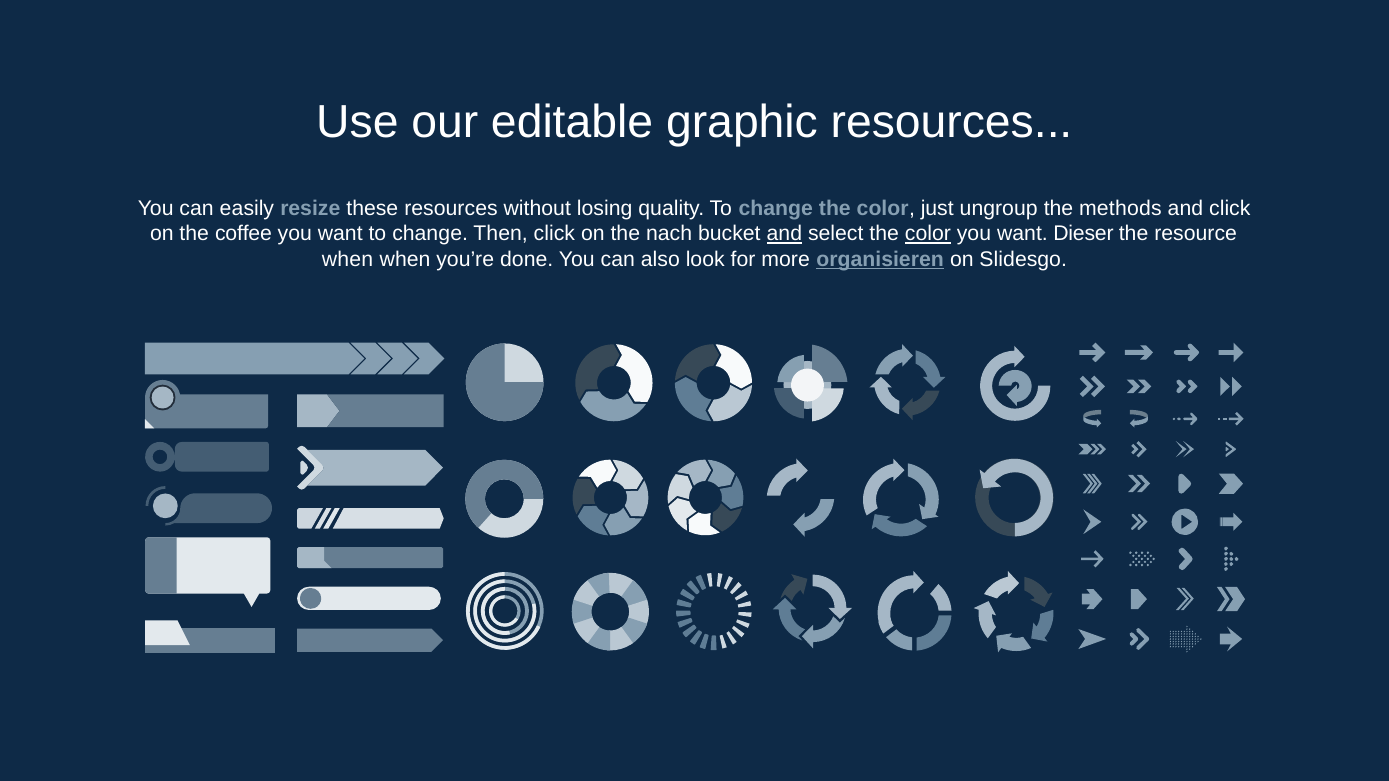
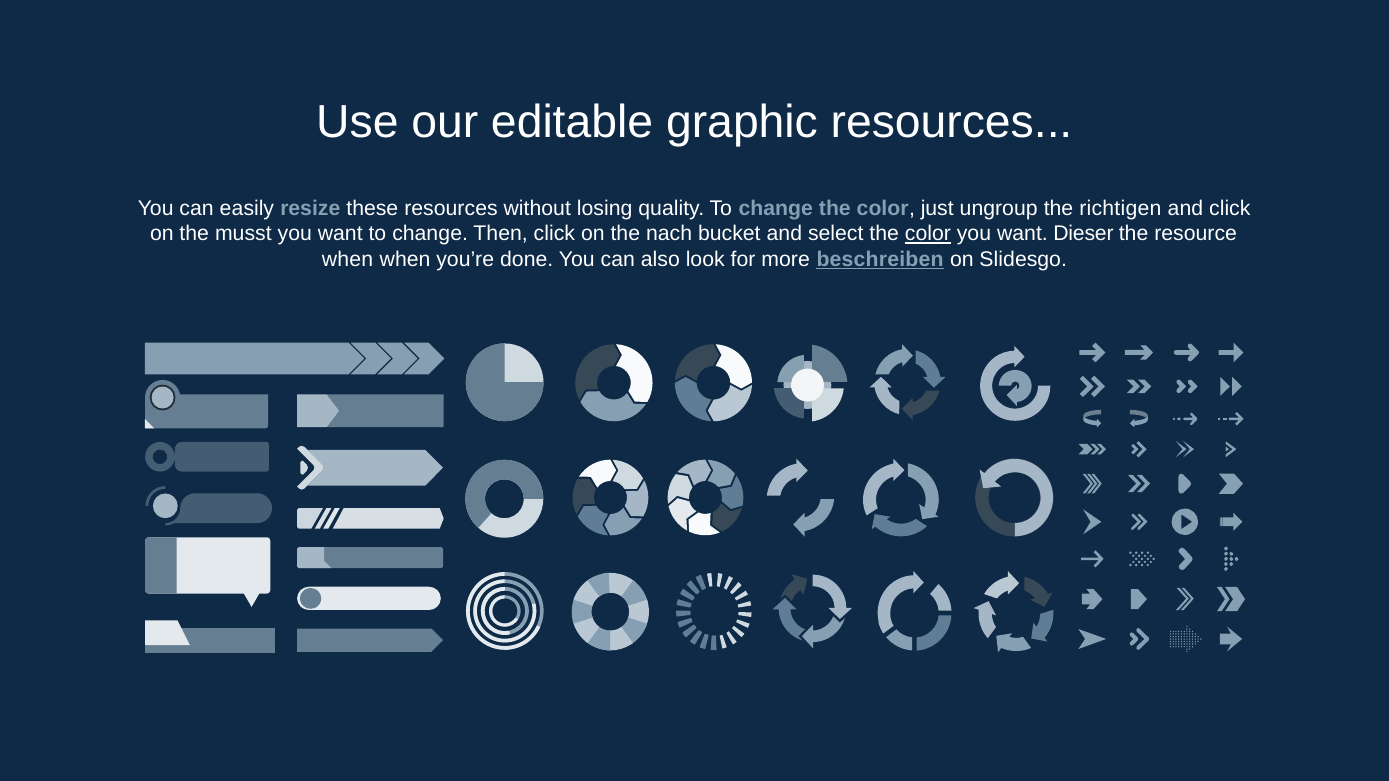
methods: methods -> richtigen
coffee: coffee -> musst
and at (784, 234) underline: present -> none
organisieren: organisieren -> beschreiben
